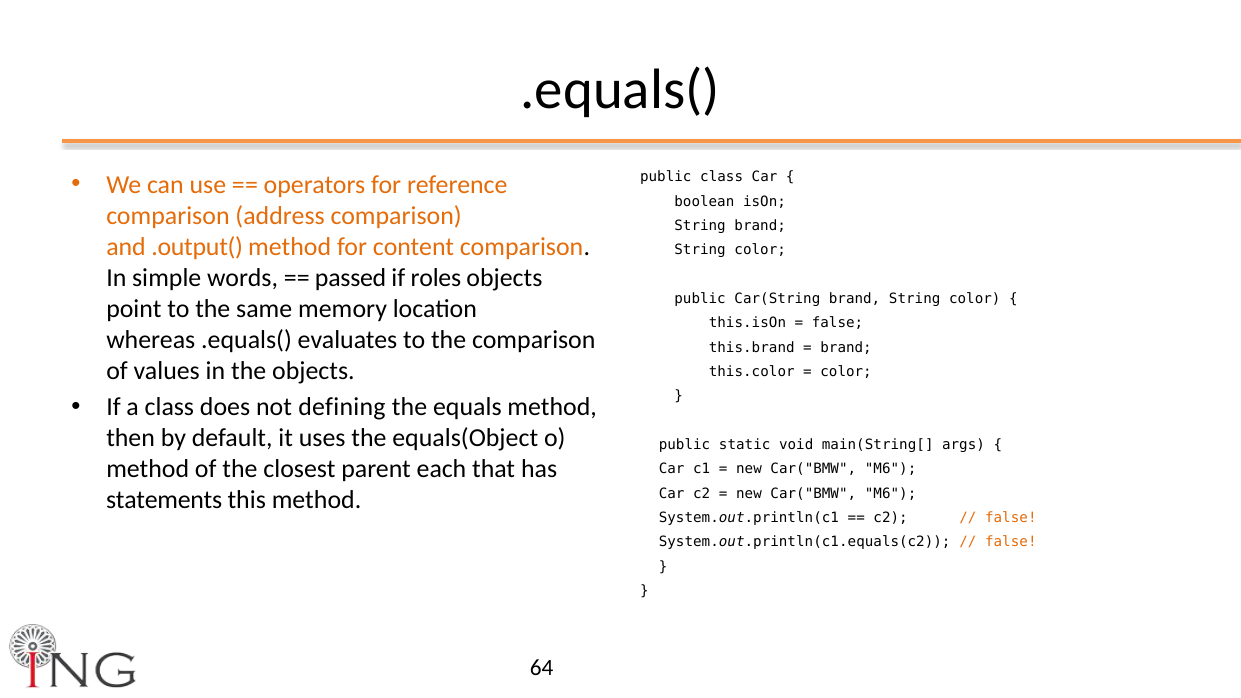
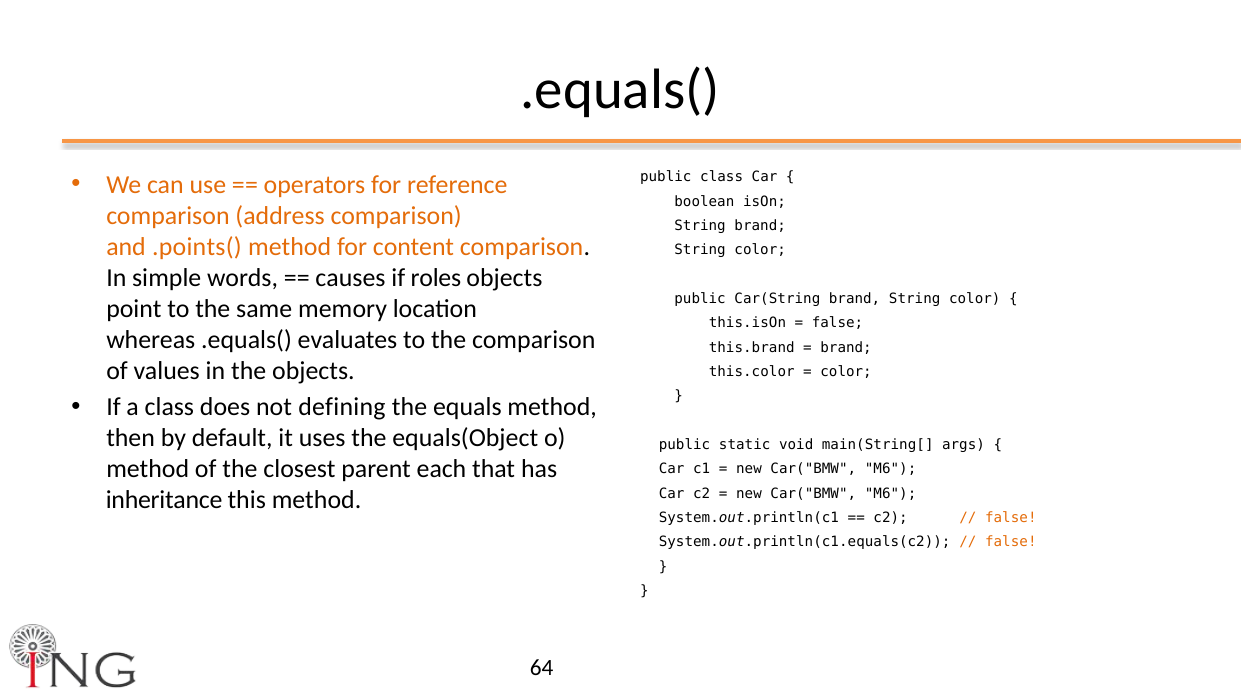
.output(: .output( -> .points(
passed: passed -> causes
statements: statements -> inheritance
